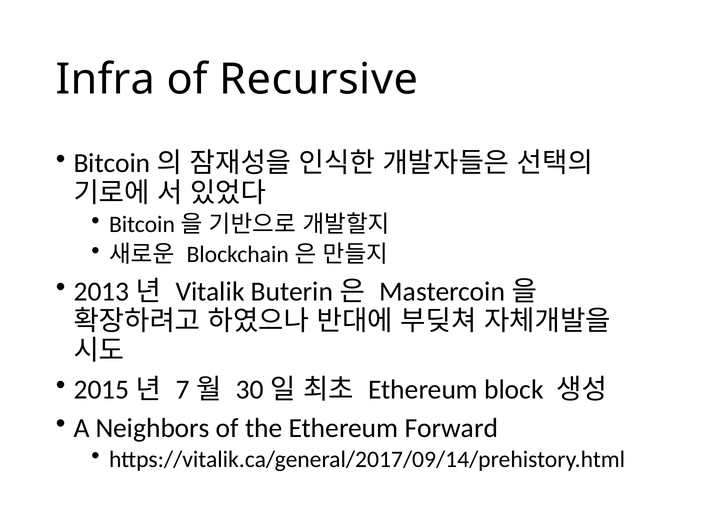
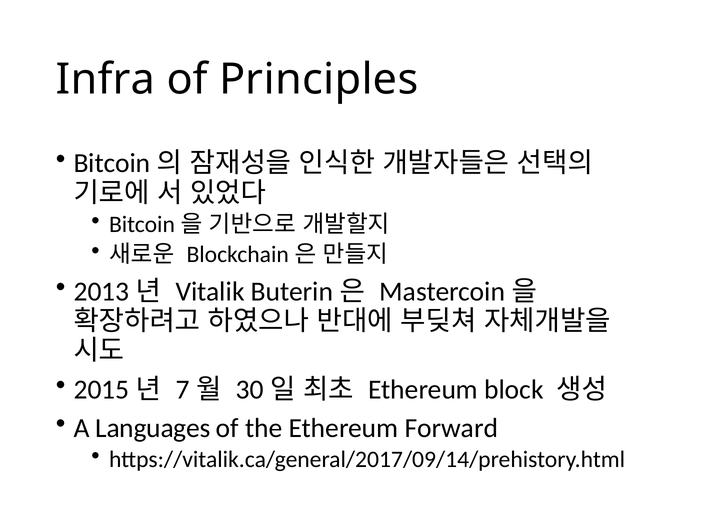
Recursive: Recursive -> Principles
Neighbors: Neighbors -> Languages
